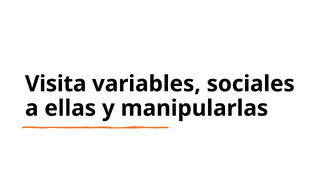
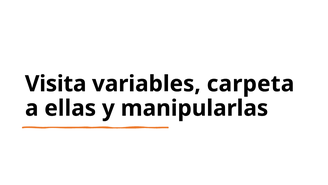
sociales: sociales -> carpeta
